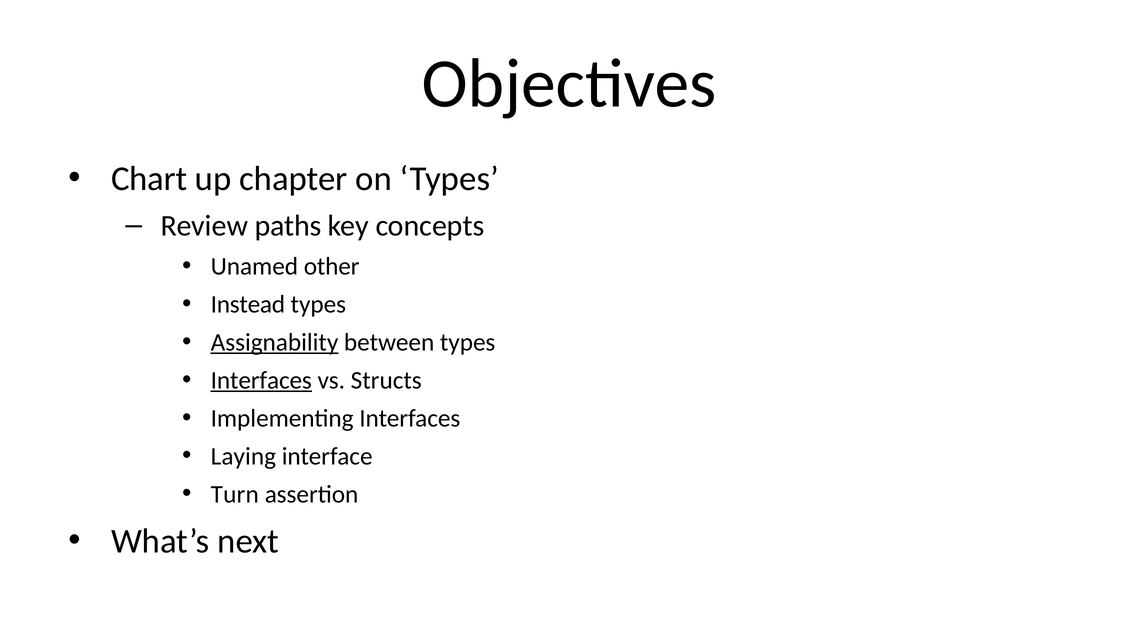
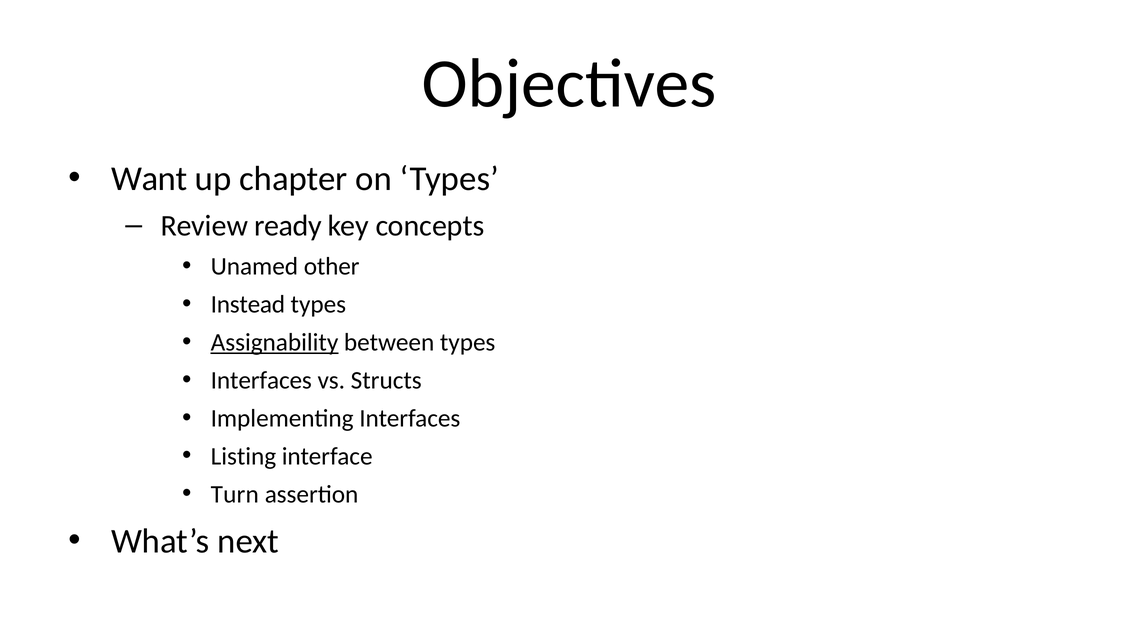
Chart: Chart -> Want
paths: paths -> ready
Interfaces at (261, 380) underline: present -> none
Laying: Laying -> Listing
